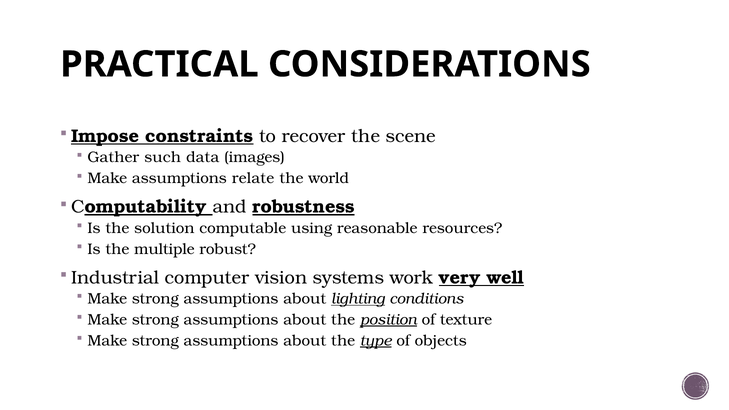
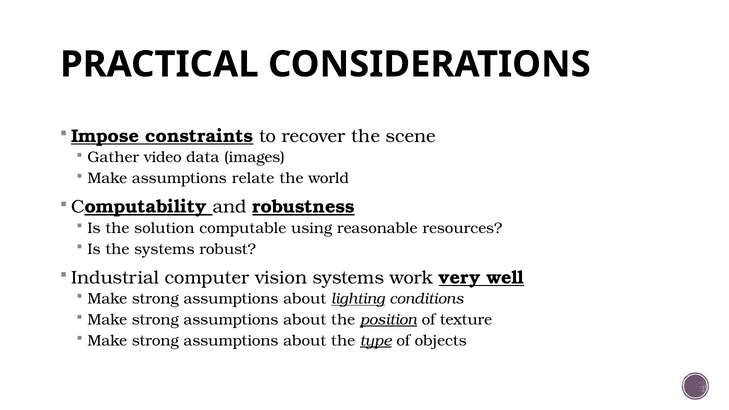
such: such -> video
the multiple: multiple -> systems
